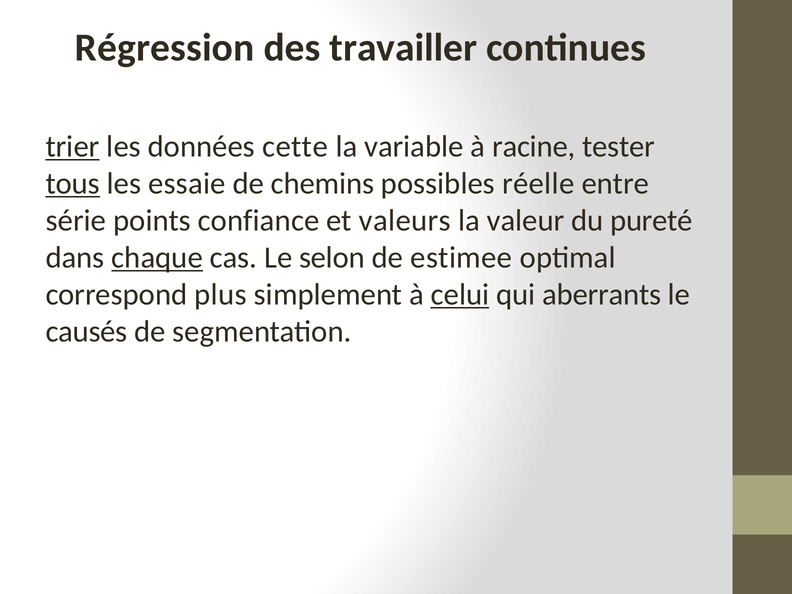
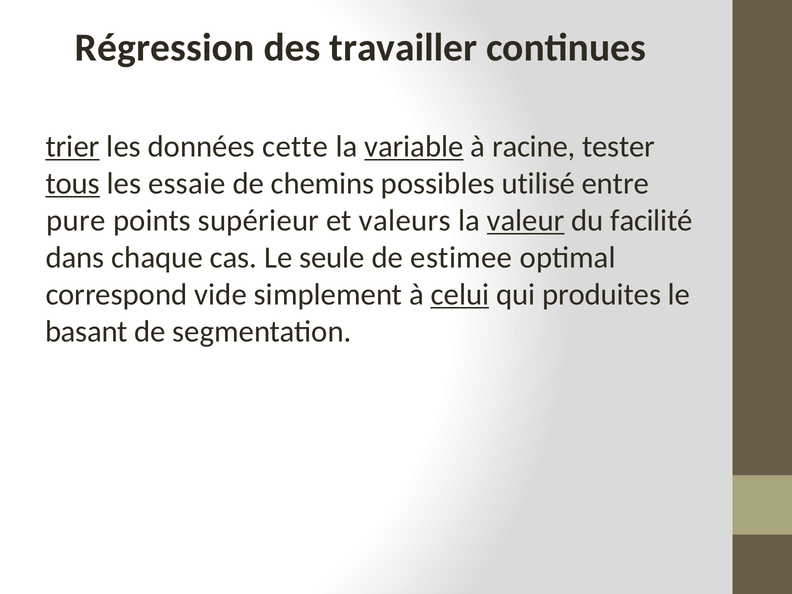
variable underline: none -> present
réelle: réelle -> utilisé
série: série -> pure
confiance: confiance -> supérieur
valeur underline: none -> present
pureté: pureté -> facilité
chaque underline: present -> none
selon: selon -> seule
plus: plus -> vide
aberrants: aberrants -> produites
causés: causés -> basant
